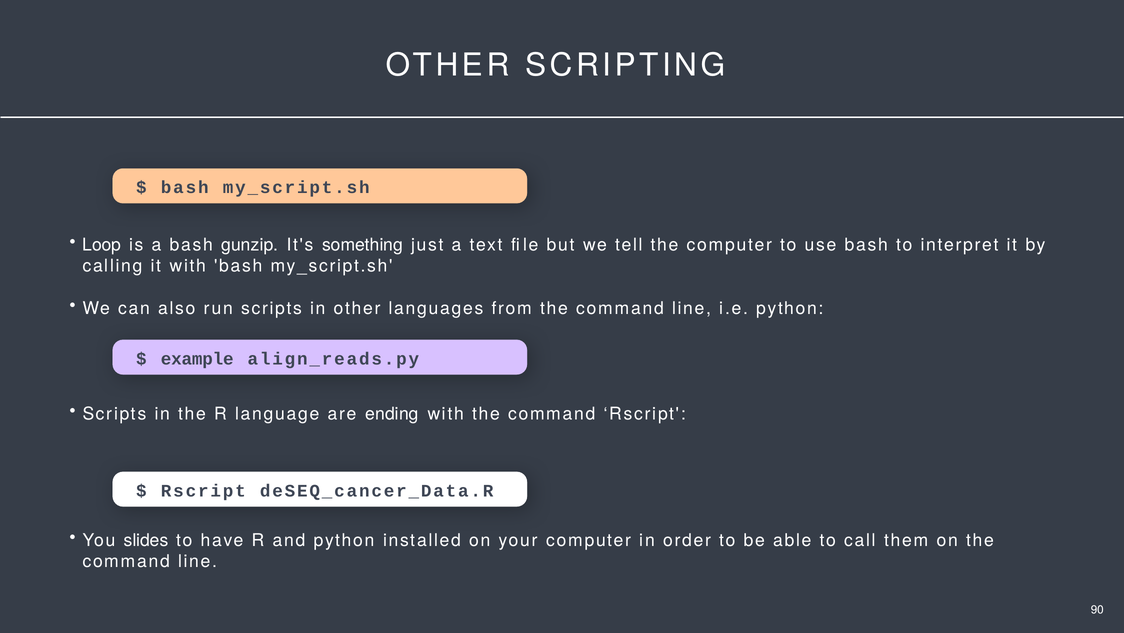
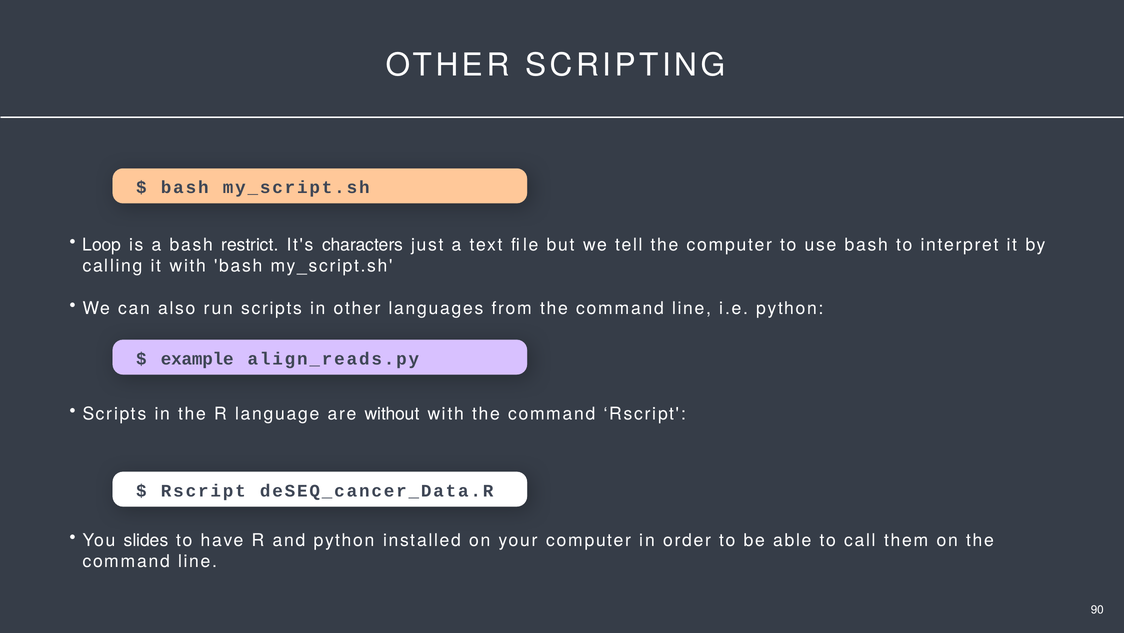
gunzip: gunzip -> restrict
something: something -> characters
ending: ending -> without
